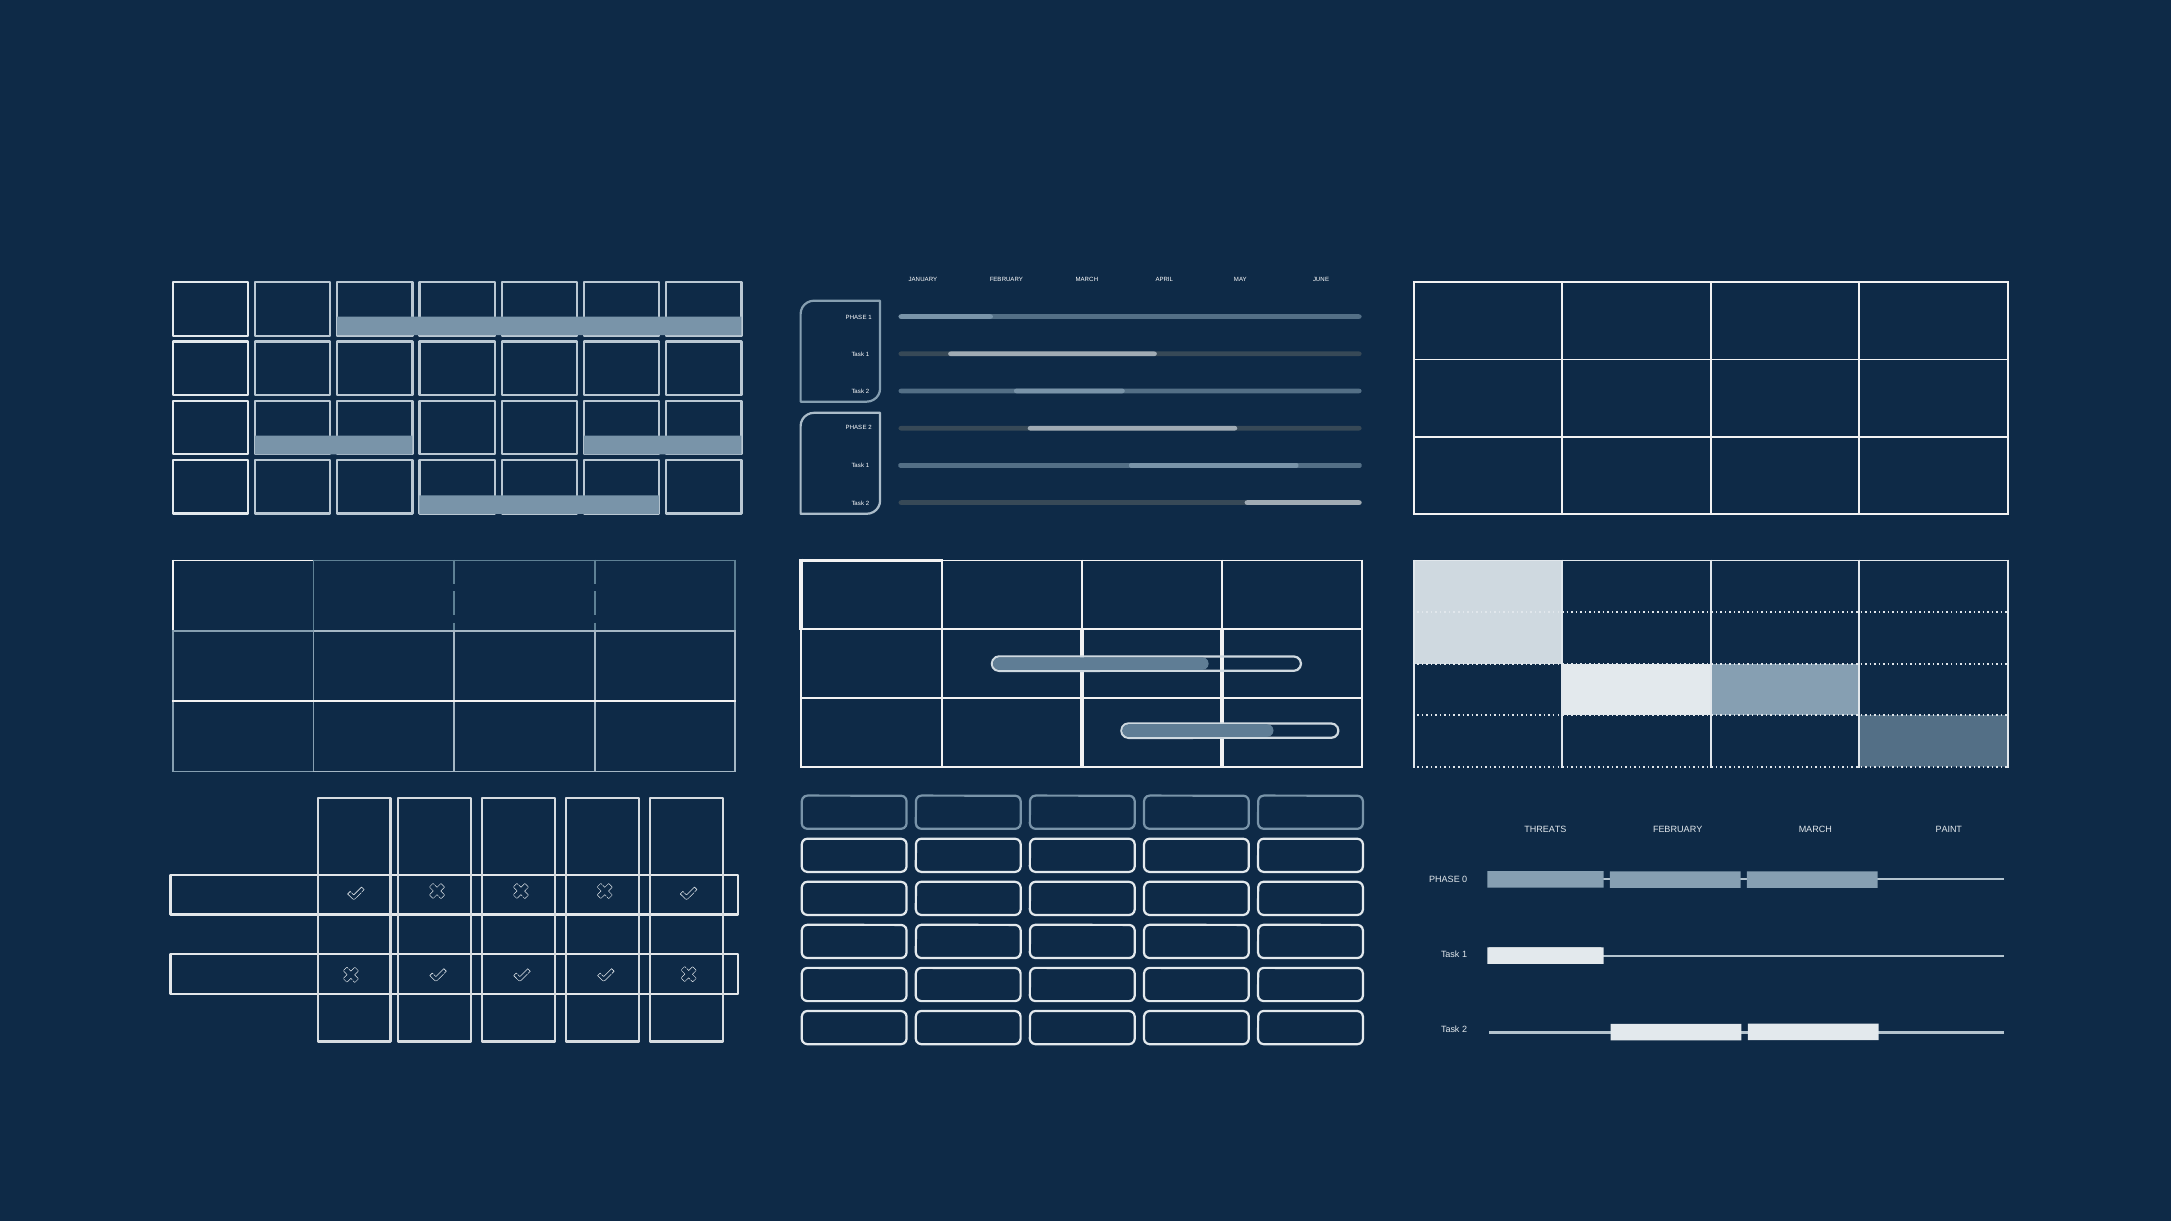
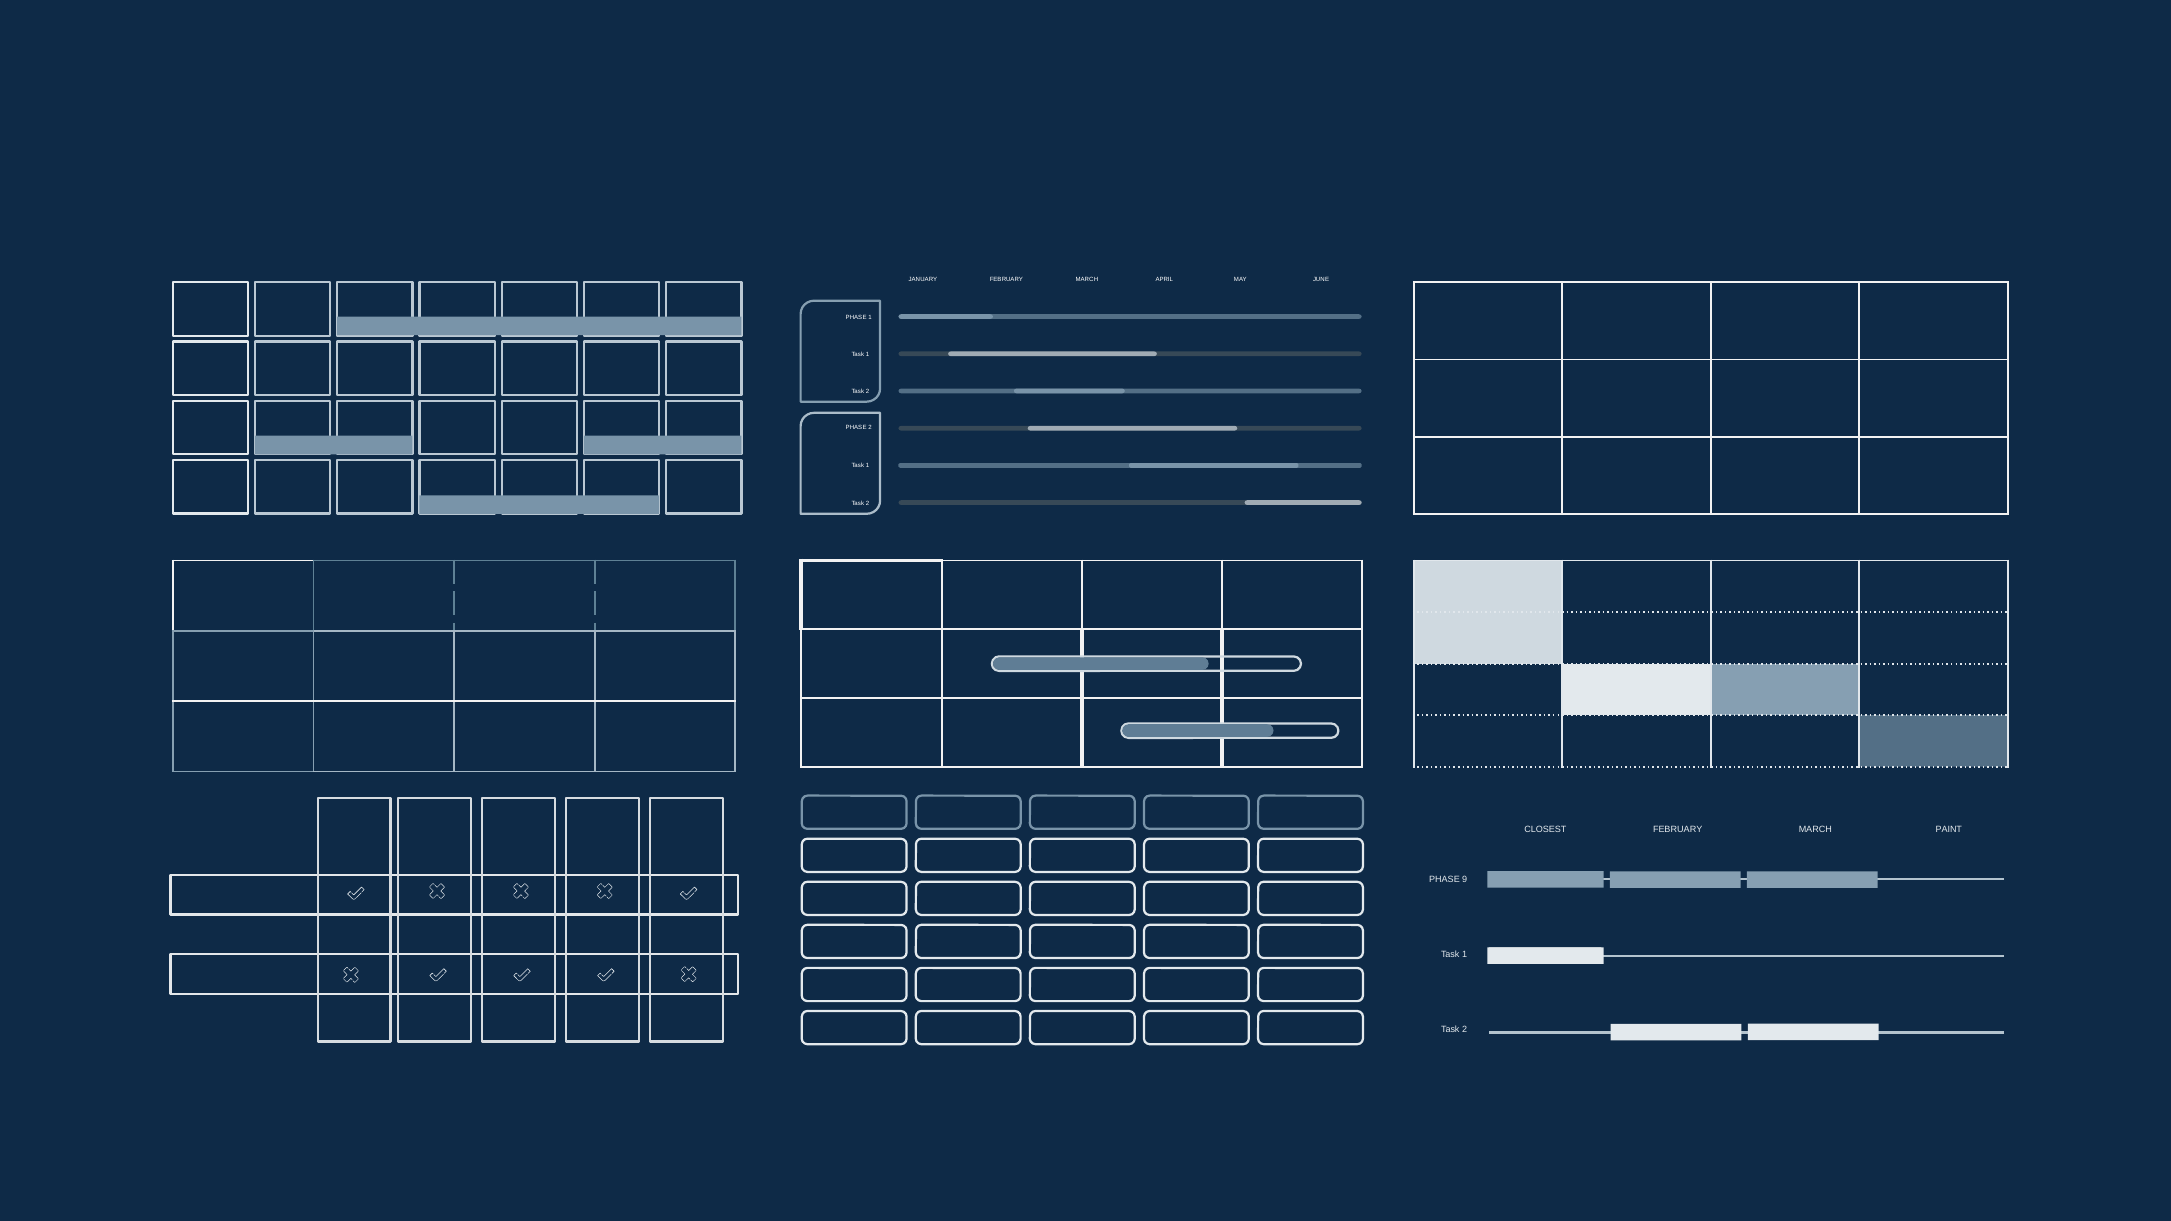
THREATS: THREATS -> CLOSEST
0: 0 -> 9
